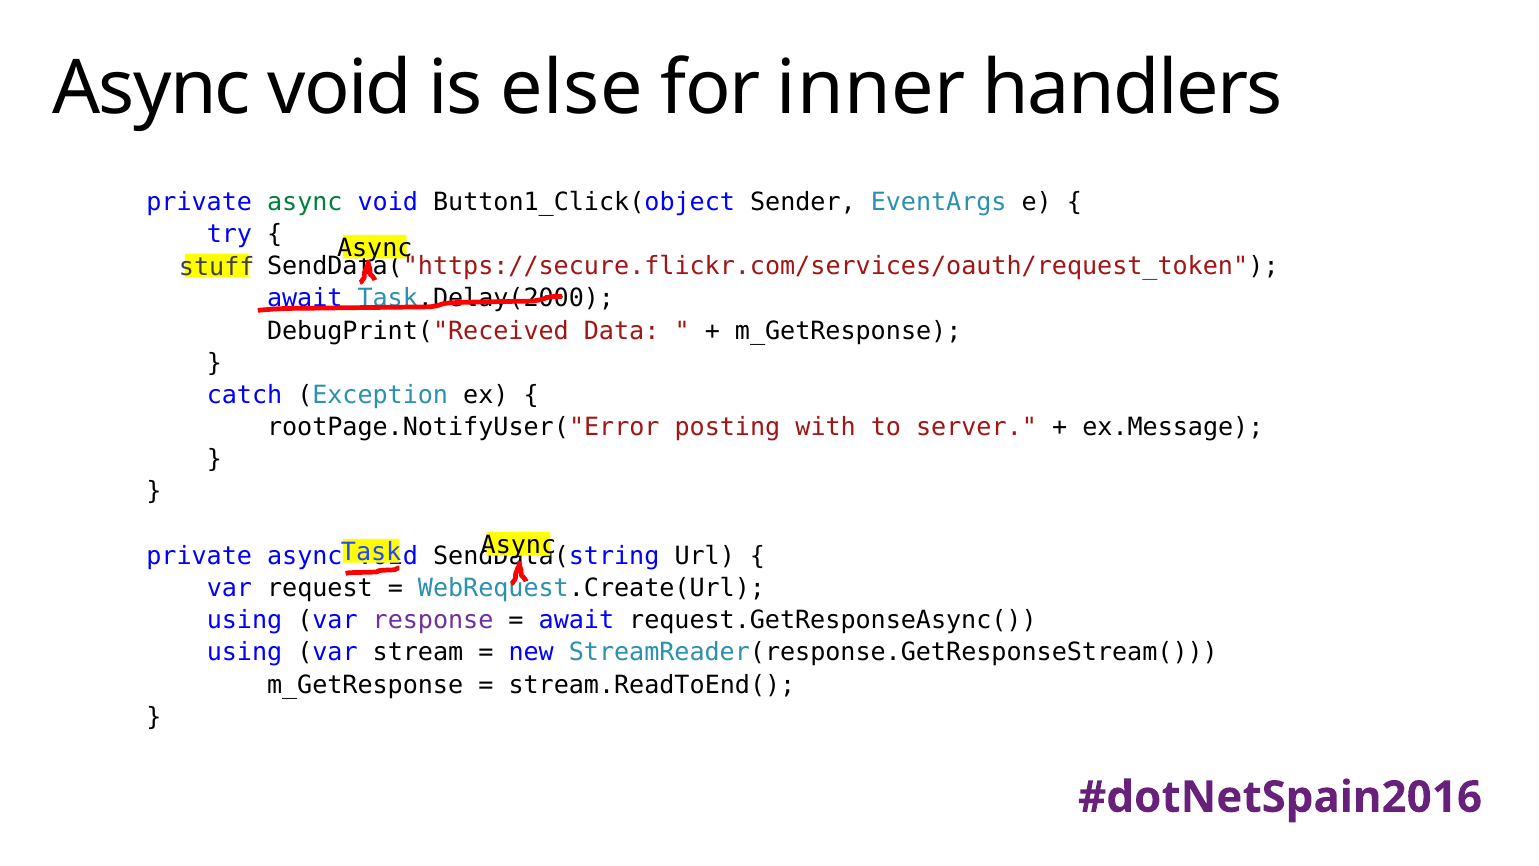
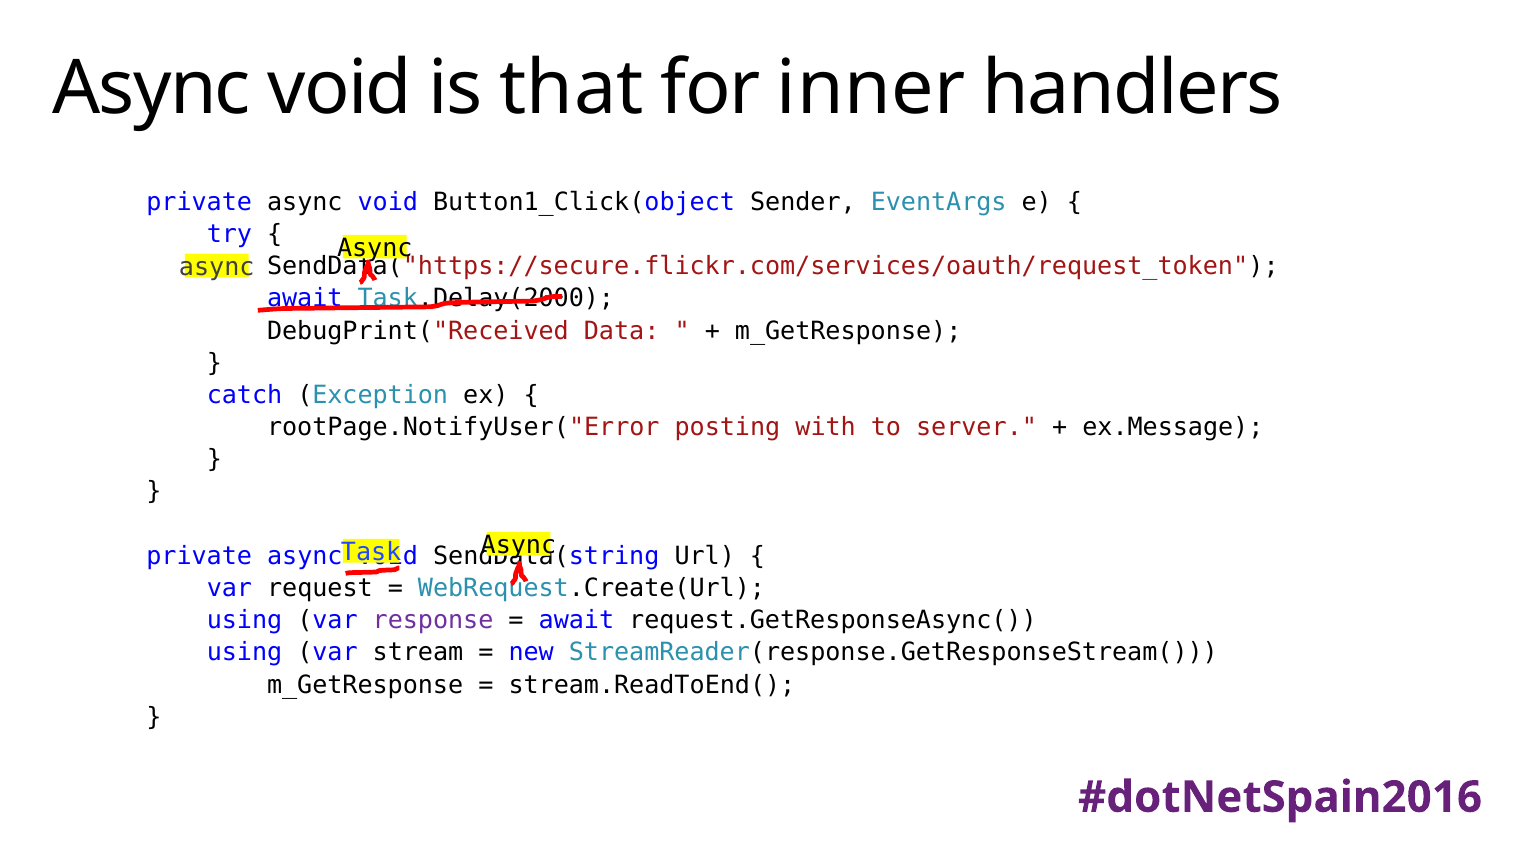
else: else -> that
async at (305, 202) colour: green -> black
stuff at (217, 267): stuff -> async
